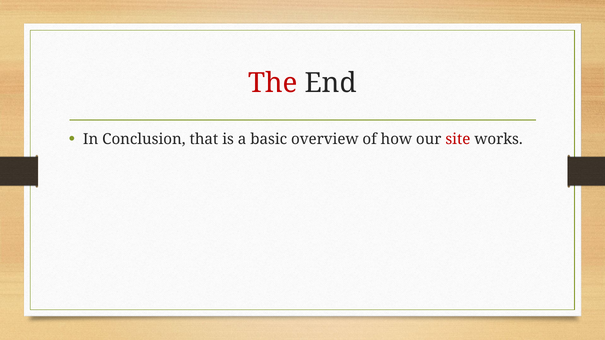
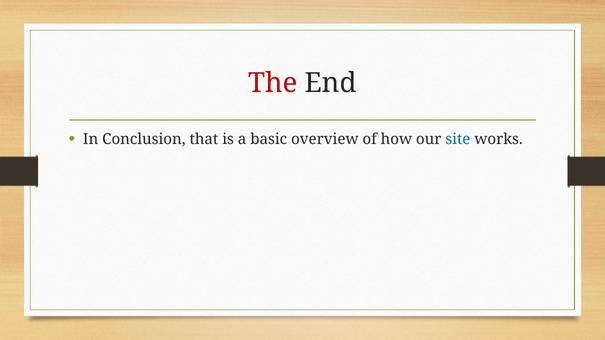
site colour: red -> blue
